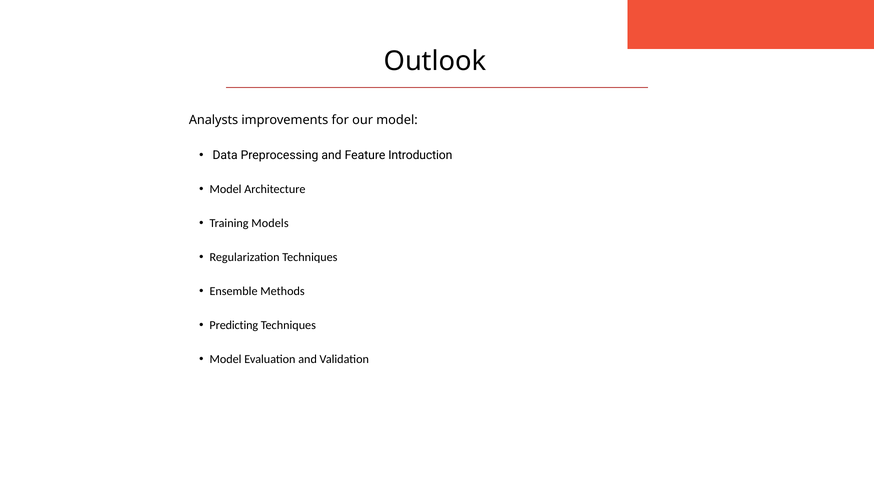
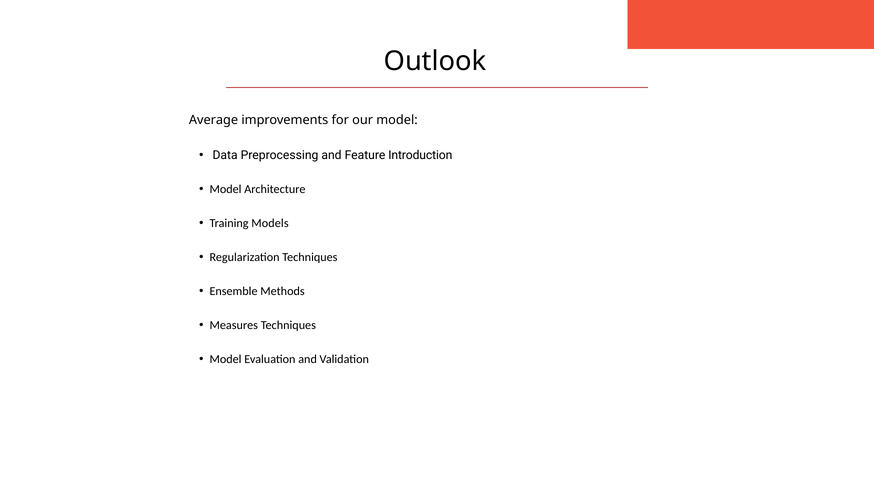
Analysts: Analysts -> Average
Predicting: Predicting -> Measures
